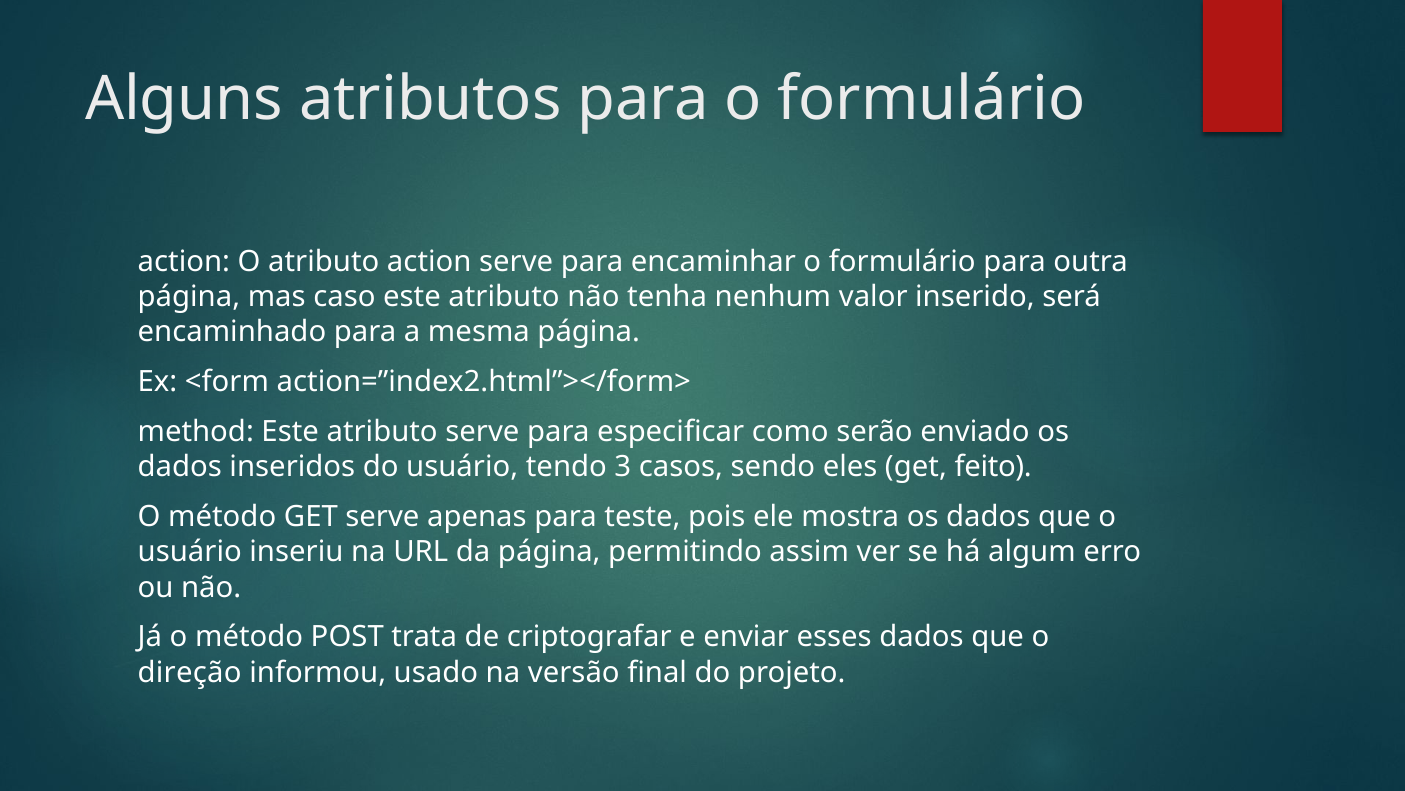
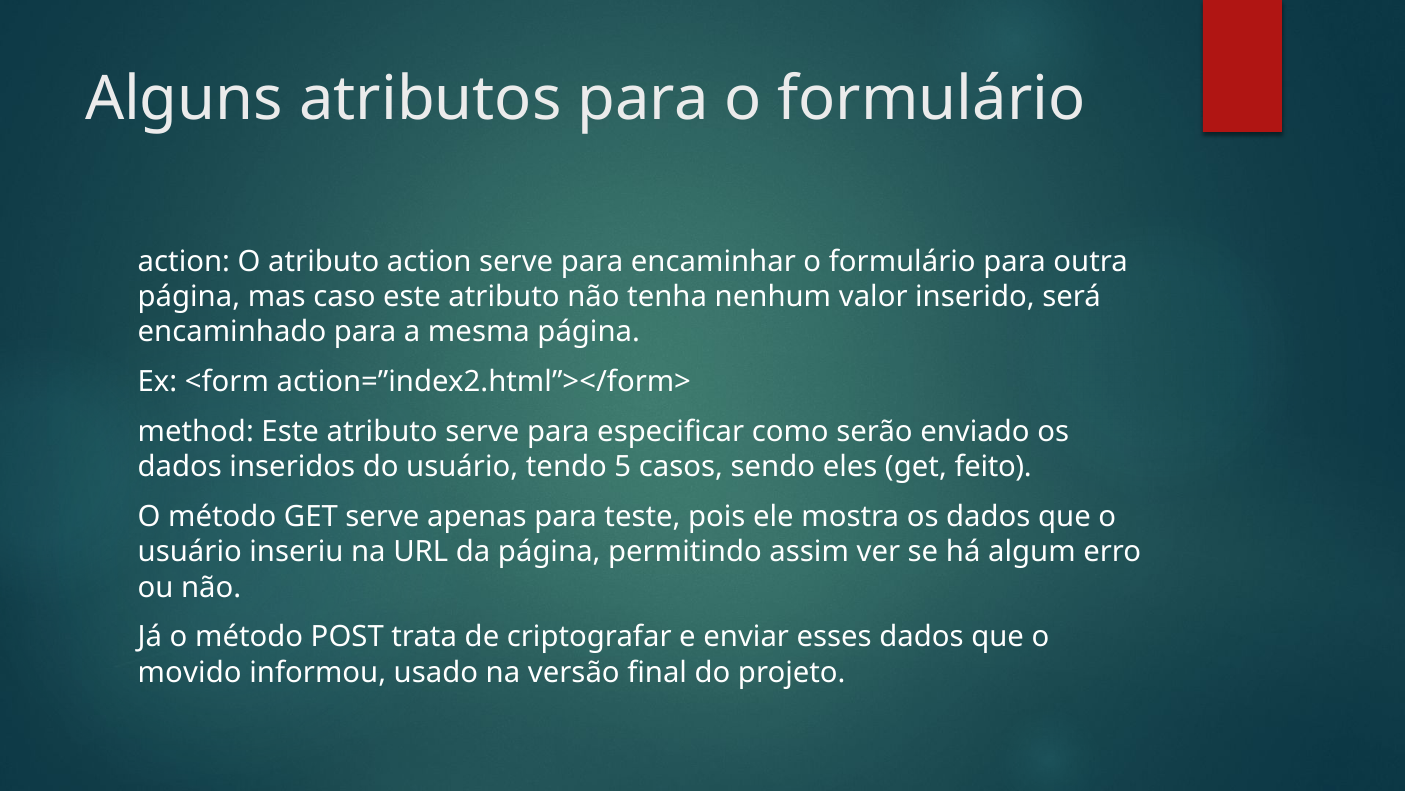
3: 3 -> 5
direção: direção -> movido
